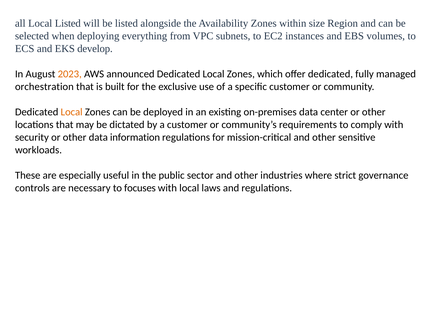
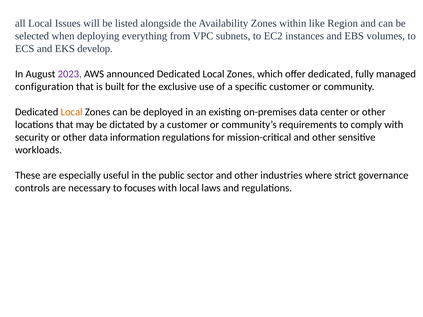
Local Listed: Listed -> Issues
size: size -> like
2023 colour: orange -> purple
orchestration: orchestration -> configuration
